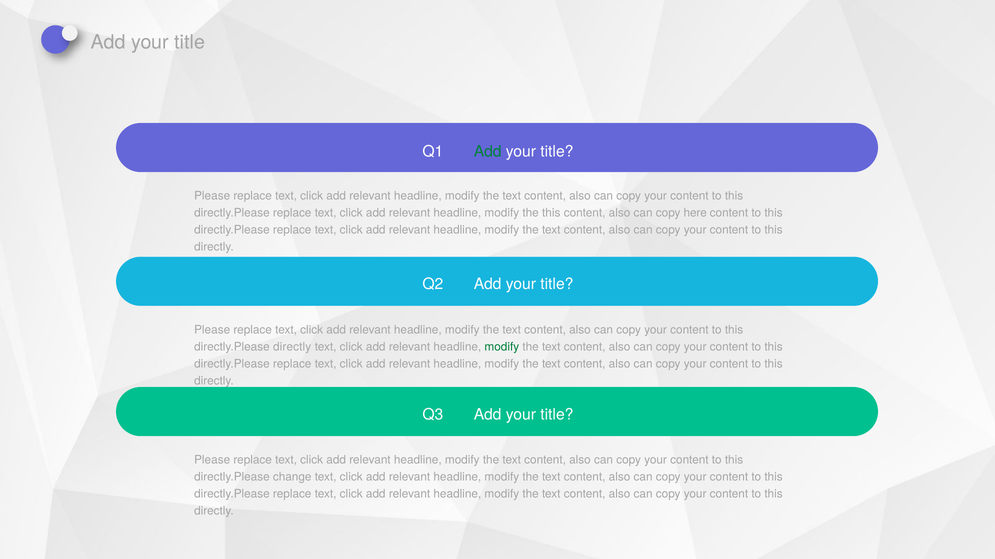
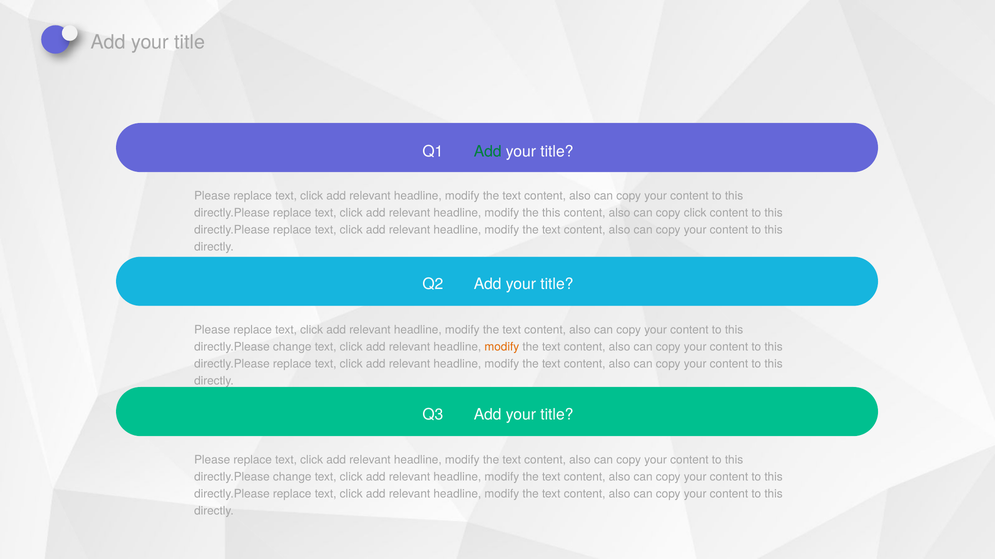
copy here: here -> click
directly at (292, 347): directly -> change
modify at (502, 347) colour: green -> orange
